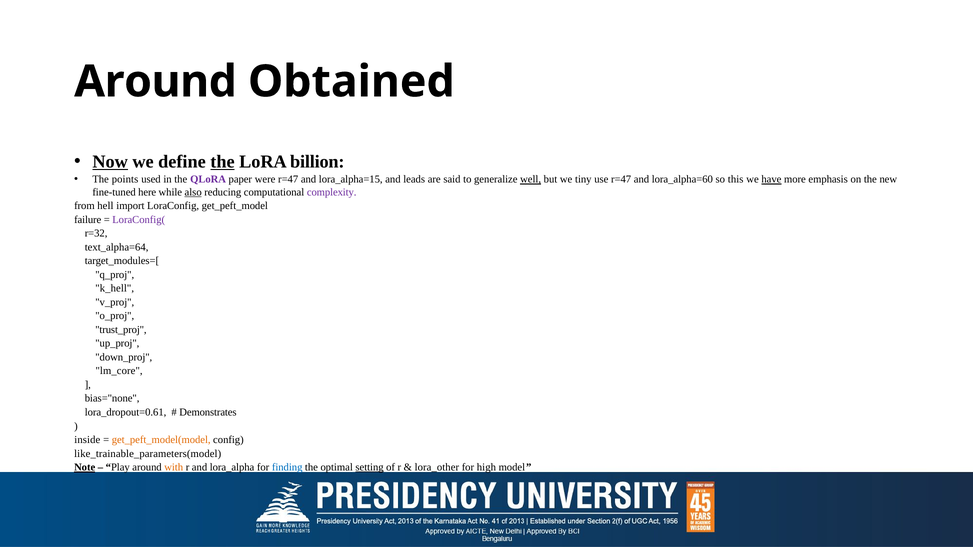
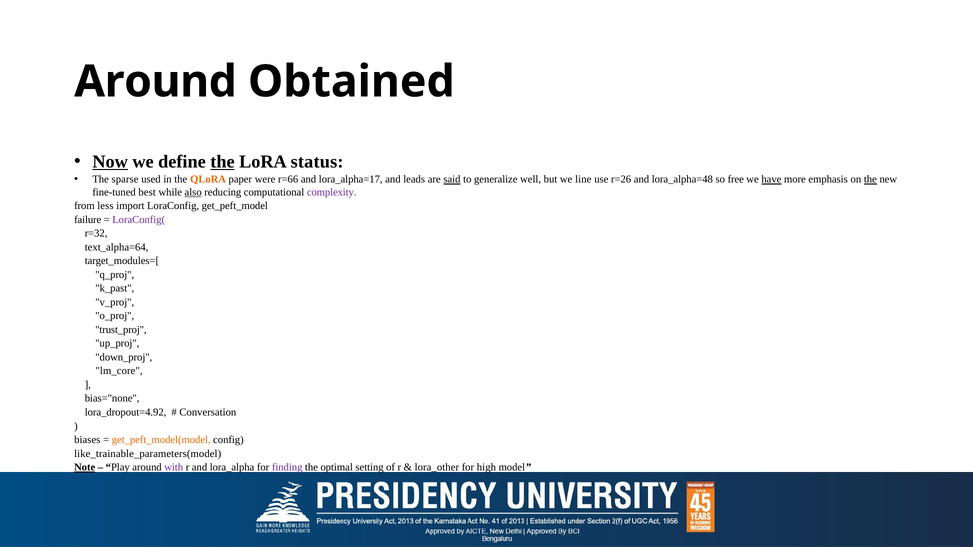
billion: billion -> status
points: points -> sparse
QLoRA colour: purple -> orange
were r=47: r=47 -> r=66
lora_alpha=15: lora_alpha=15 -> lora_alpha=17
said underline: none -> present
well underline: present -> none
tiny: tiny -> line
use r=47: r=47 -> r=26
lora_alpha=60: lora_alpha=60 -> lora_alpha=48
this: this -> free
the at (870, 180) underline: none -> present
here: here -> best
hell: hell -> less
k_hell: k_hell -> k_past
lora_dropout=0.61: lora_dropout=0.61 -> lora_dropout=4.92
Demonstrates: Demonstrates -> Conversation
inside: inside -> biases
with colour: orange -> purple
finding colour: blue -> purple
setting underline: present -> none
